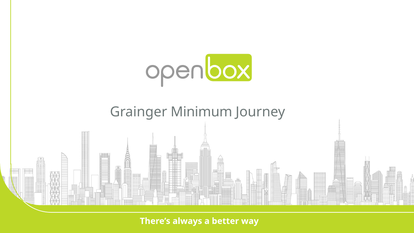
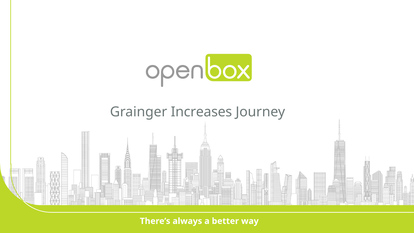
Minimum: Minimum -> Increases
